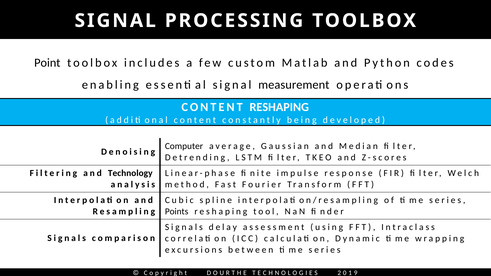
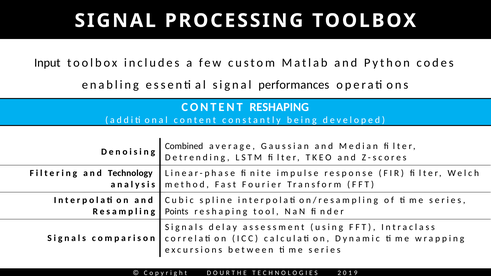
Point: Point -> Input
measurement: measurement -> performances
Computer: Computer -> Combined
